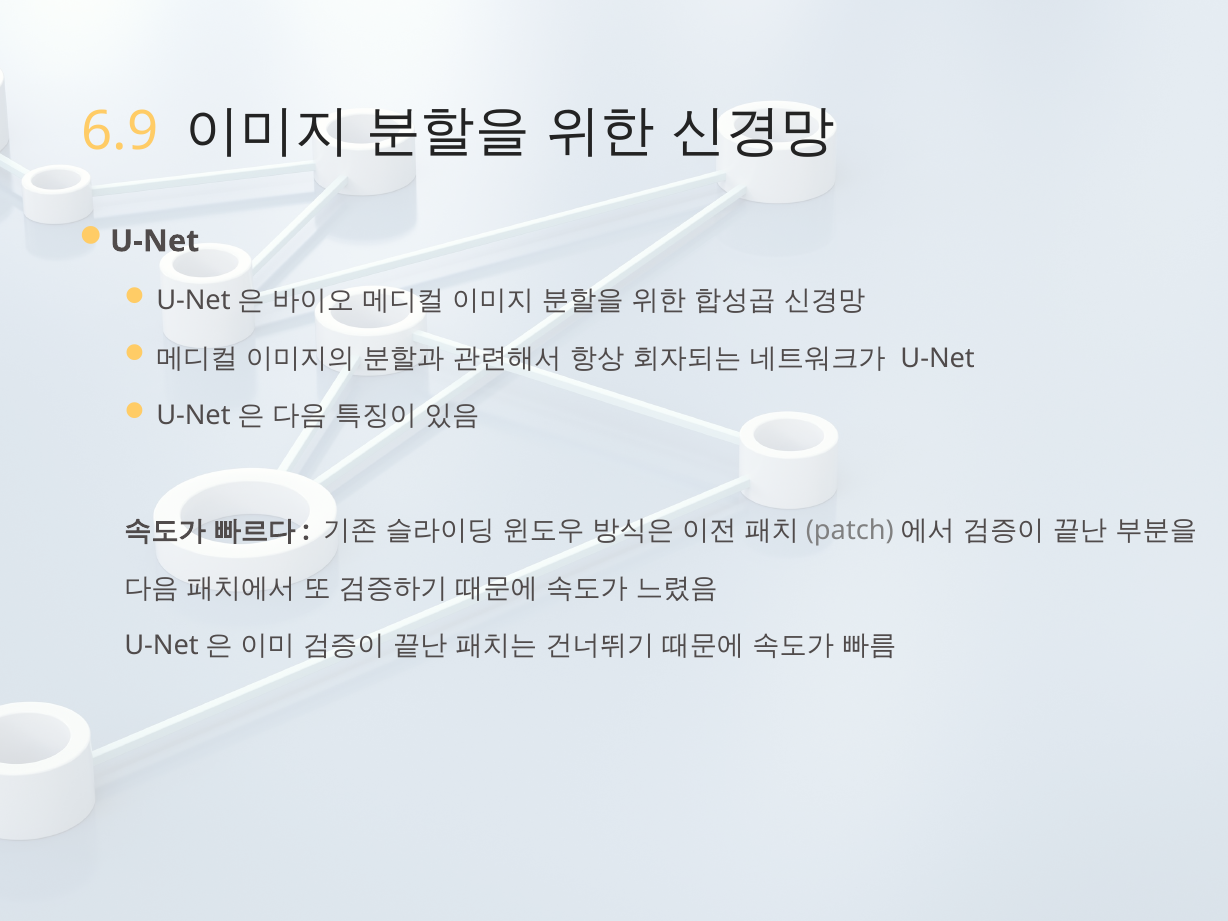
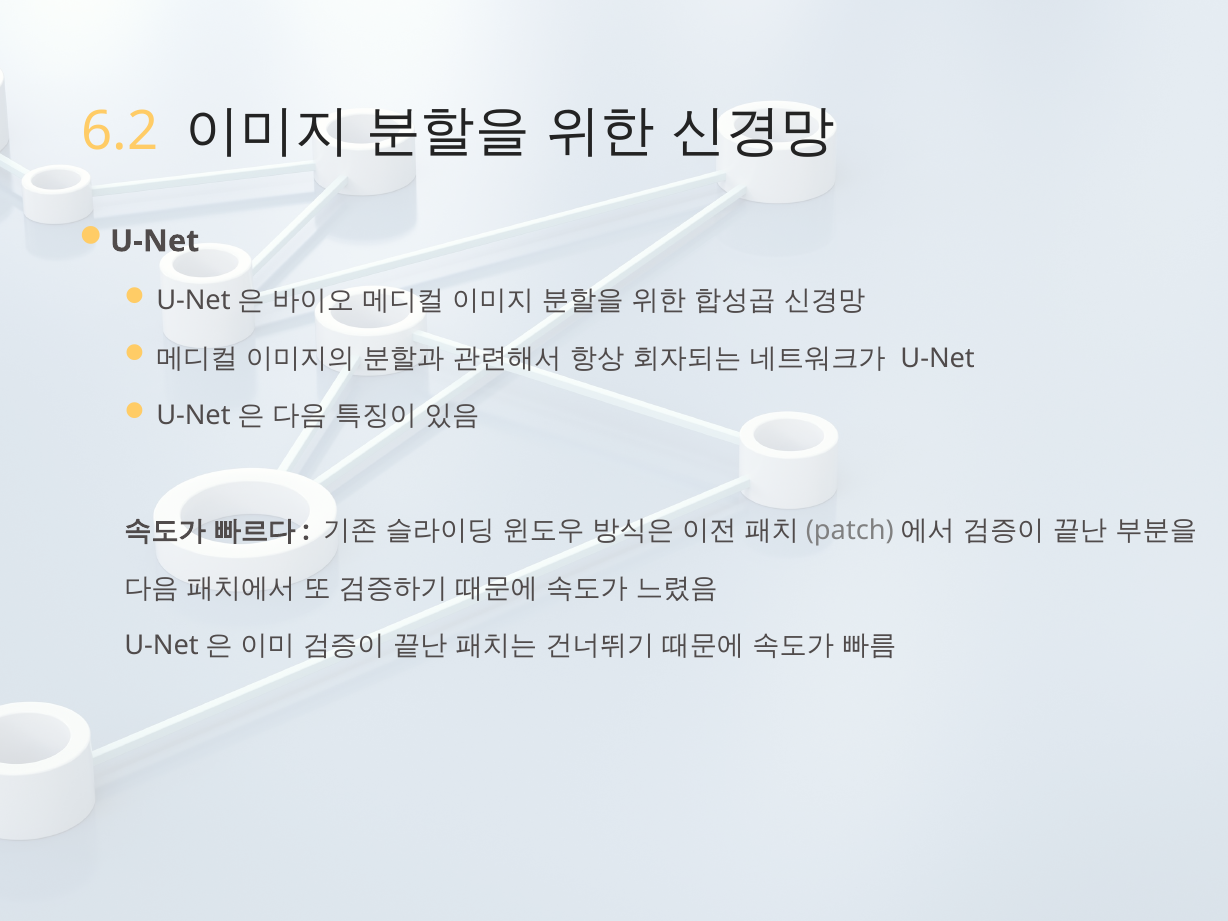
6.9: 6.9 -> 6.2
